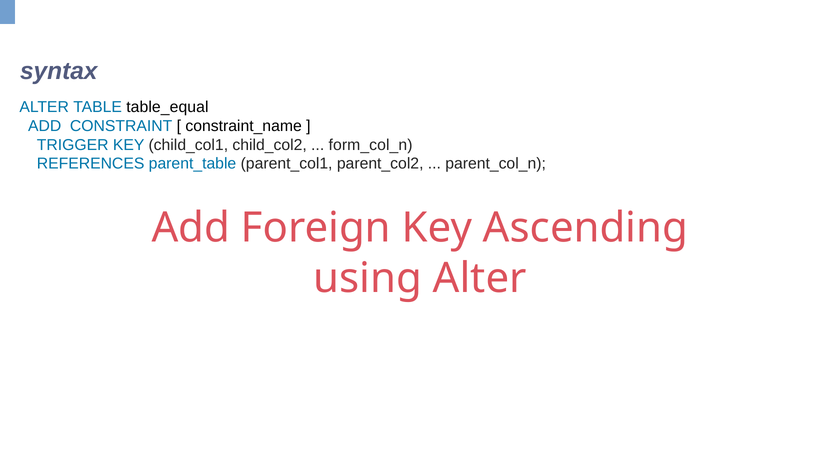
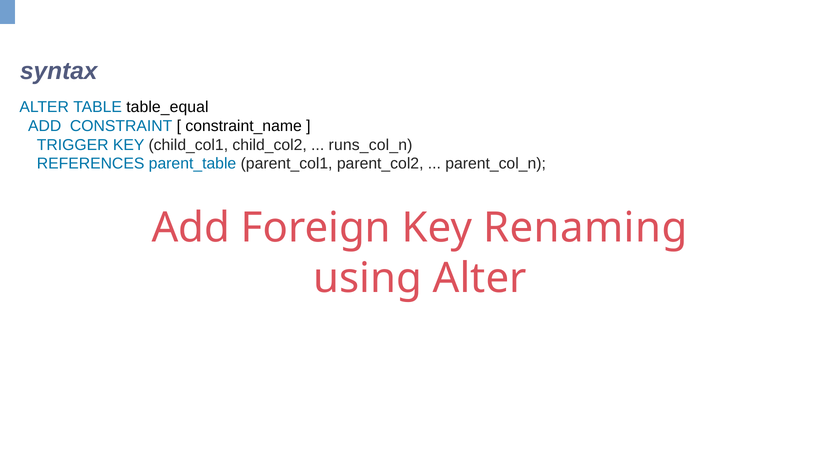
form_col_n: form_col_n -> runs_col_n
Ascending: Ascending -> Renaming
